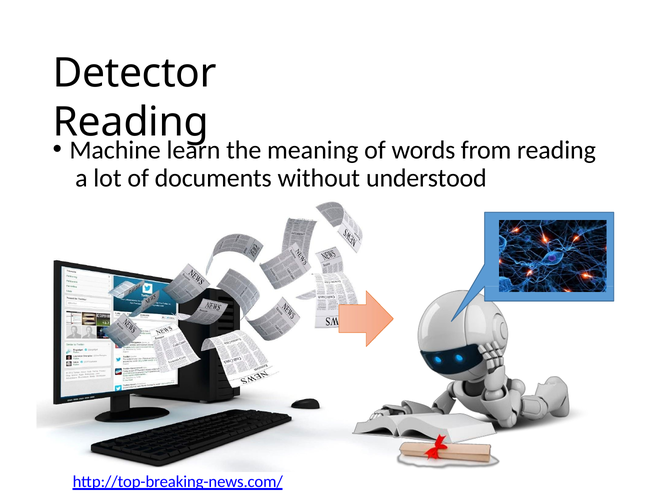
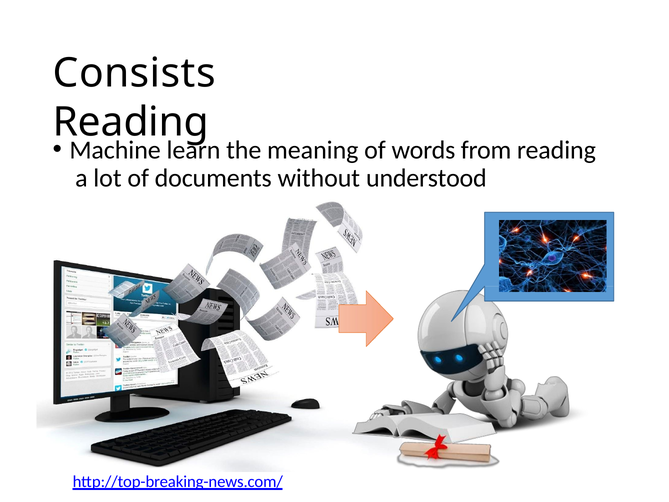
Detector: Detector -> Consists
